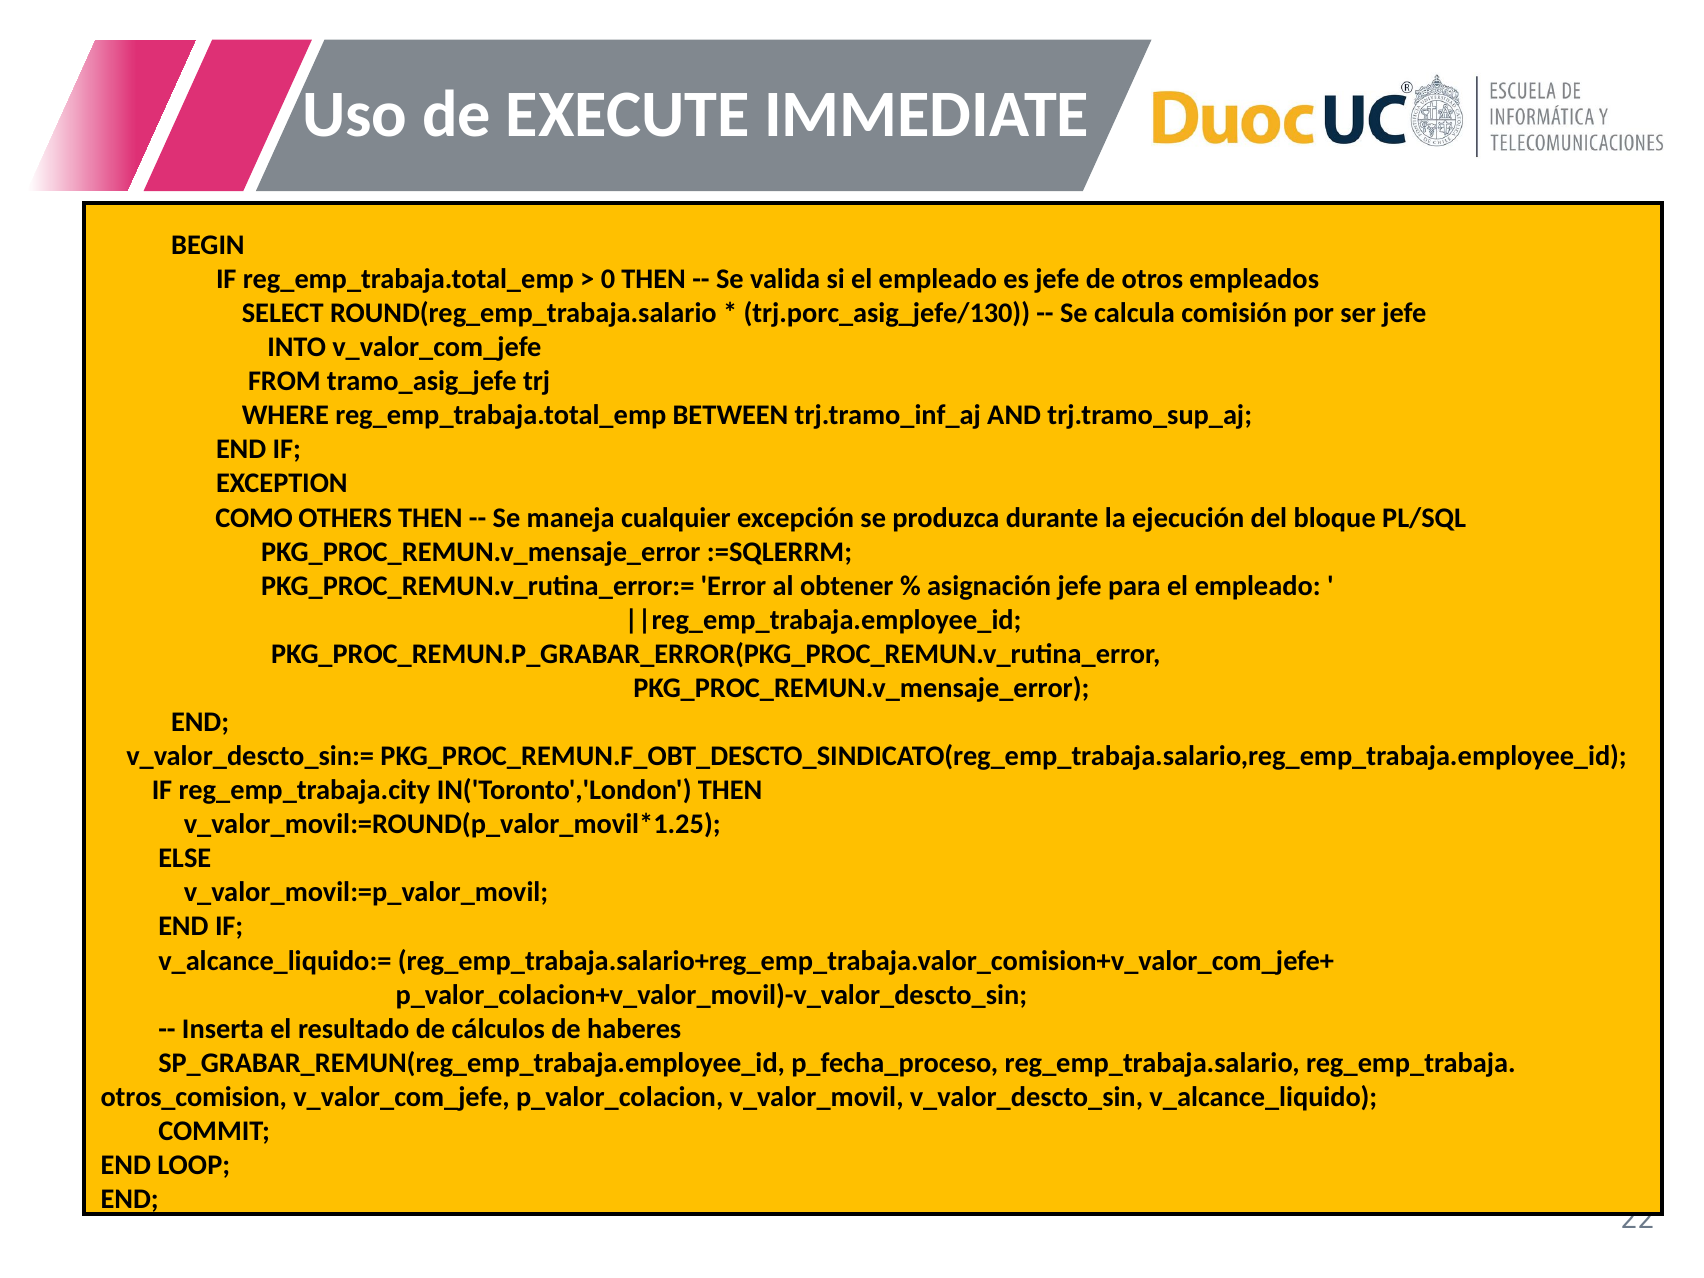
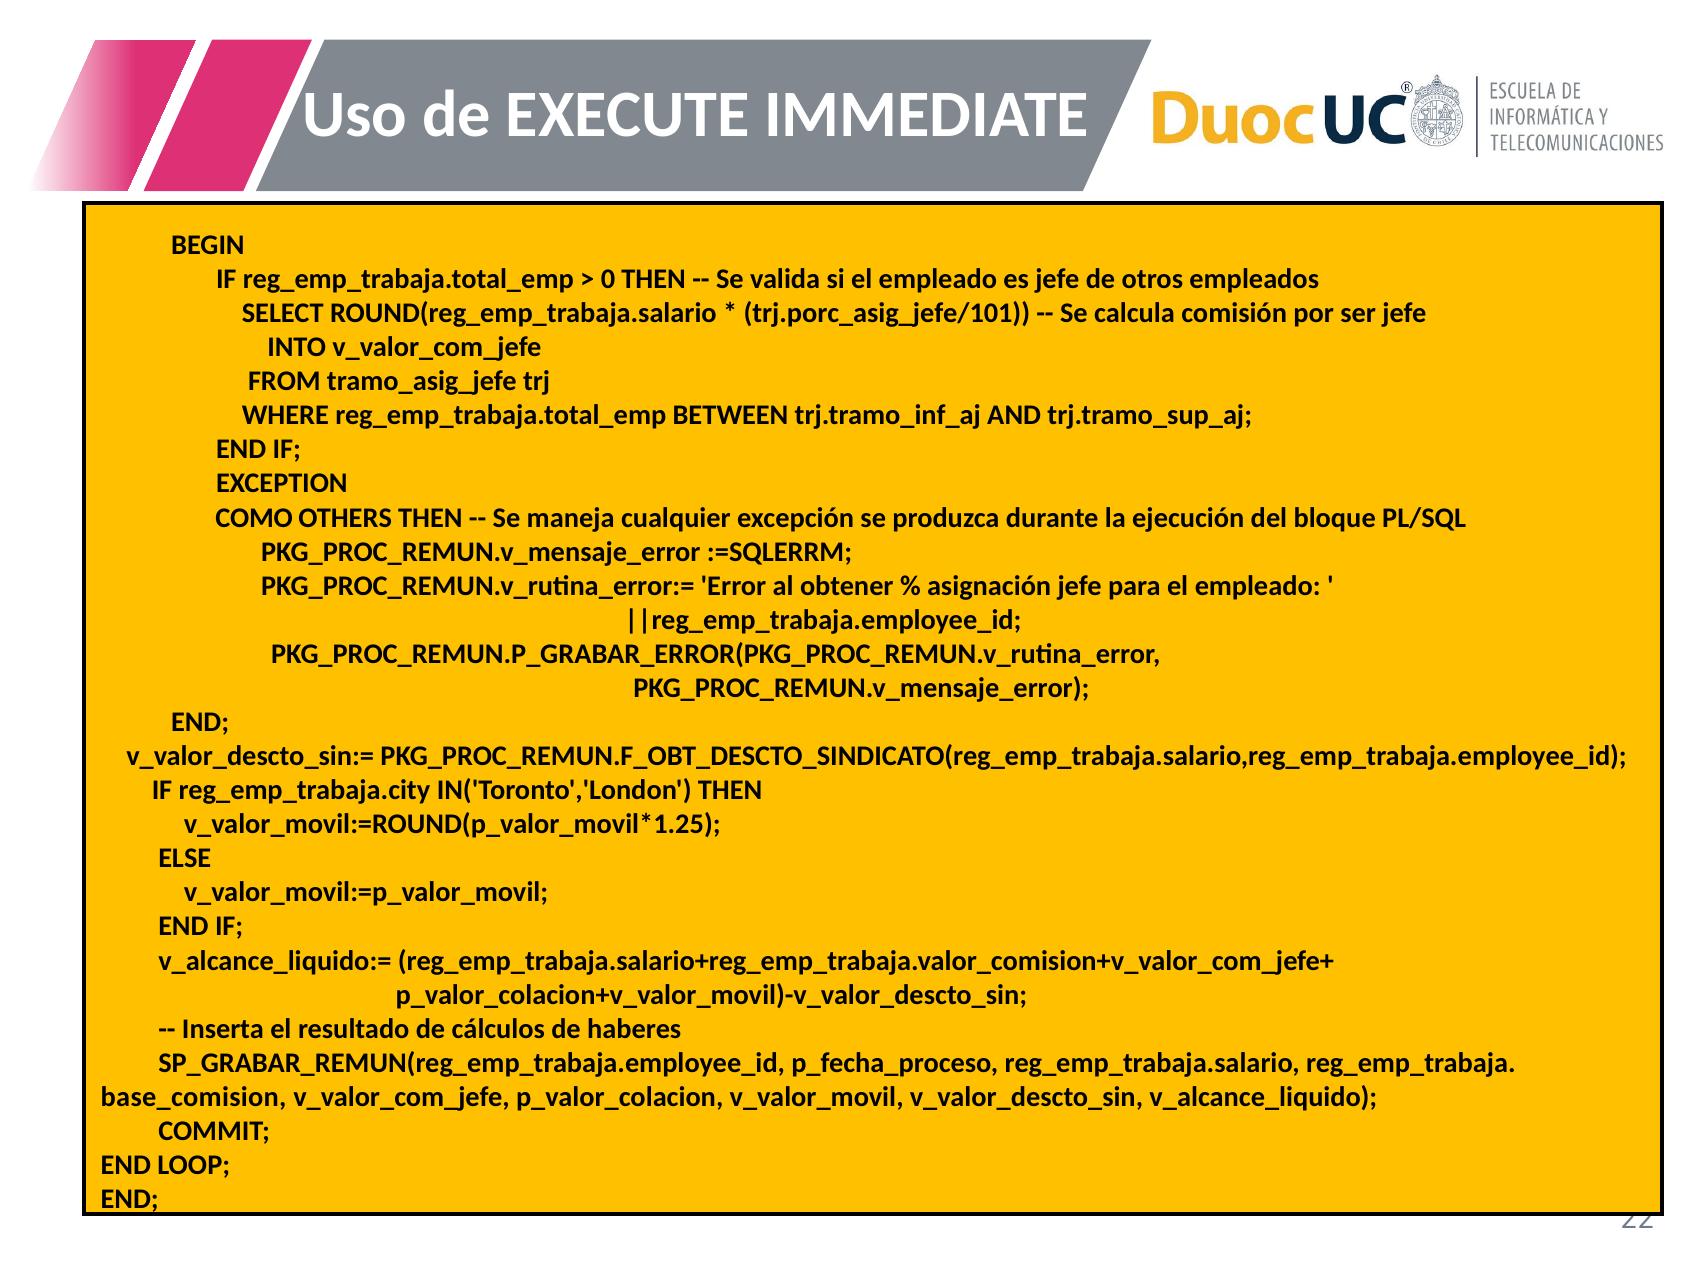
trj.porc_asig_jefe/130: trj.porc_asig_jefe/130 -> trj.porc_asig_jefe/101
otros_comision: otros_comision -> base_comision
